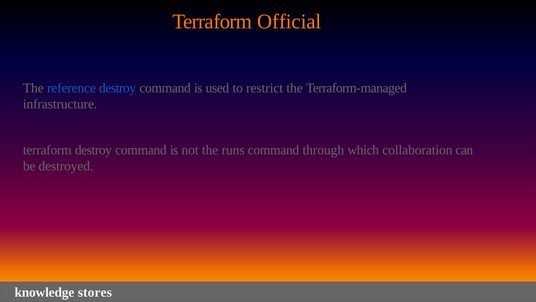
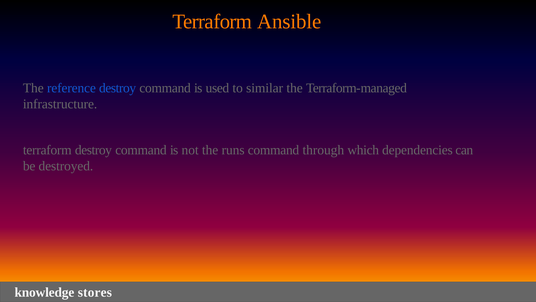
Official: Official -> Ansible
restrict: restrict -> similar
collaboration: collaboration -> dependencies
